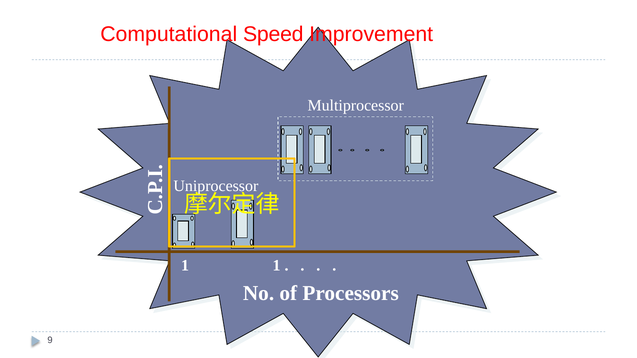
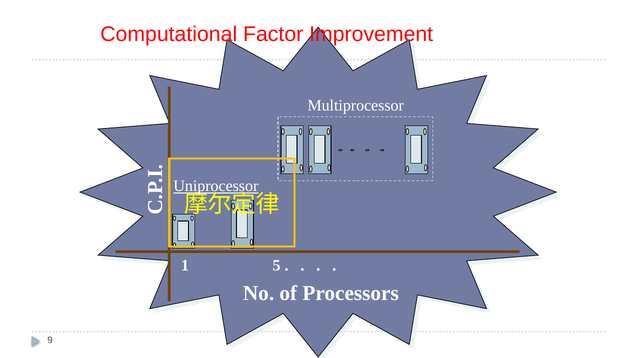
Speed: Speed -> Factor
Uniprocessor underline: none -> present
1 1: 1 -> 5
